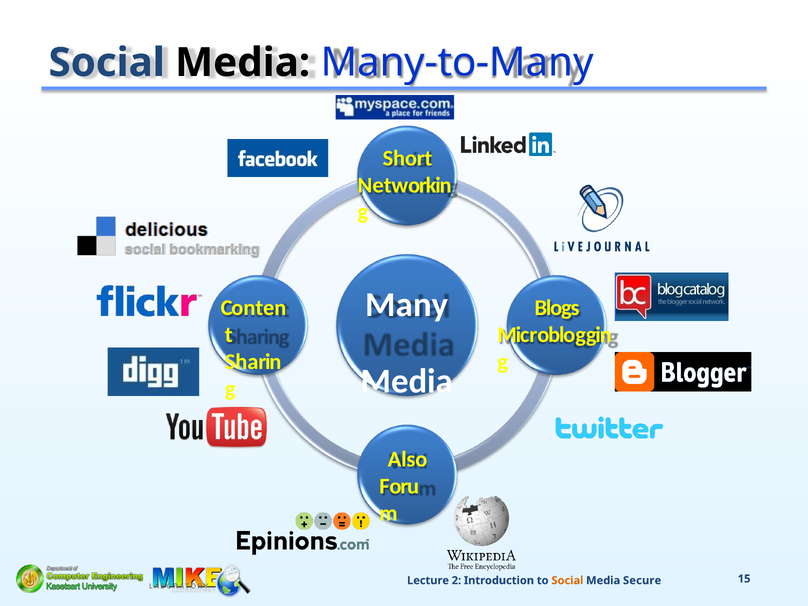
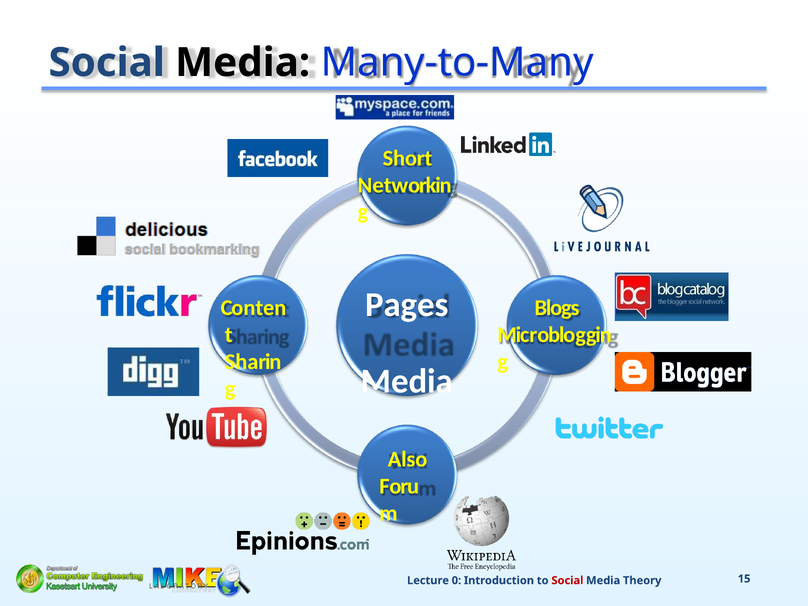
Many: Many -> Pages
2: 2 -> 0
Social at (567, 581) colour: orange -> red
Secure: Secure -> Theory
